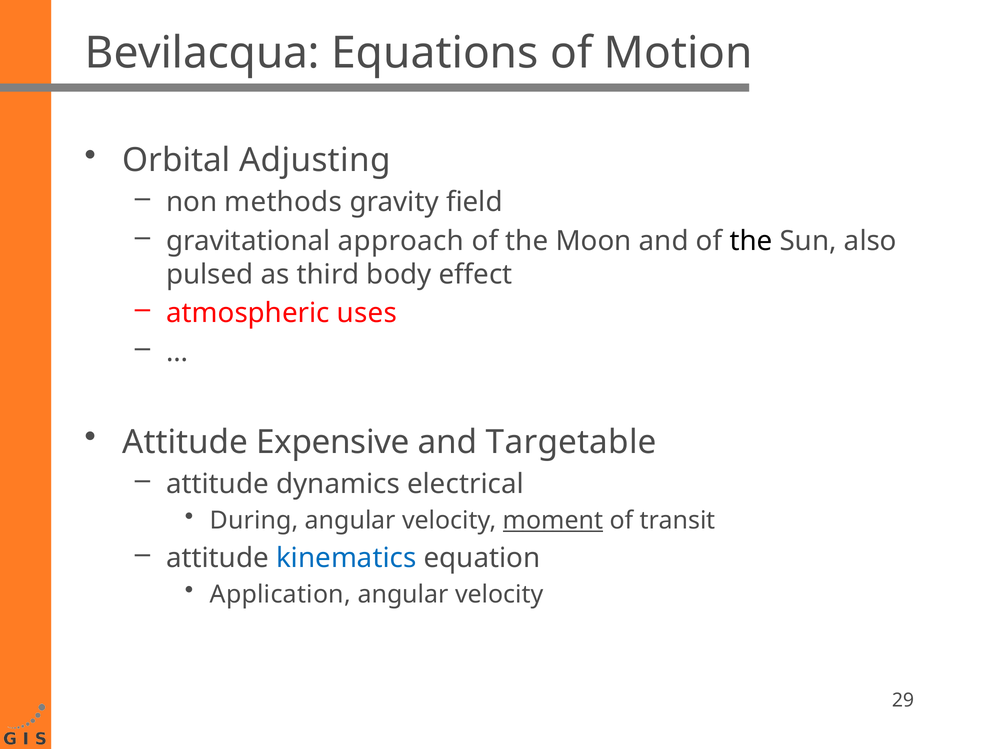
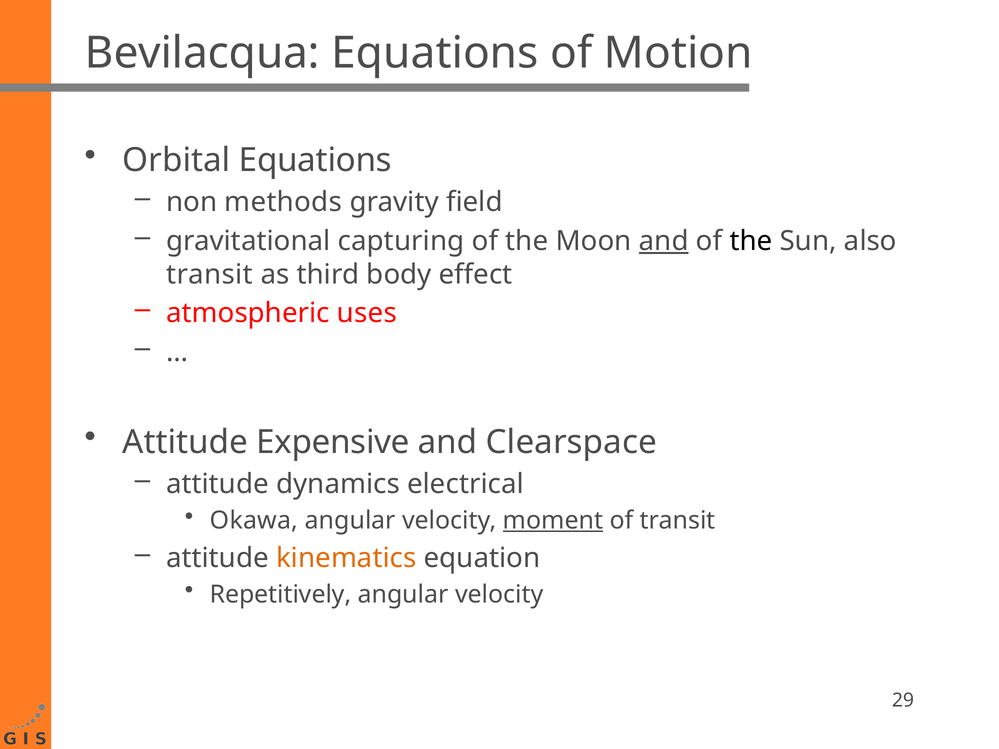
Orbital Adjusting: Adjusting -> Equations
approach: approach -> capturing
and at (664, 241) underline: none -> present
pulsed at (210, 274): pulsed -> transit
Targetable: Targetable -> Clearspace
During: During -> Okawa
kinematics colour: blue -> orange
Application: Application -> Repetitively
